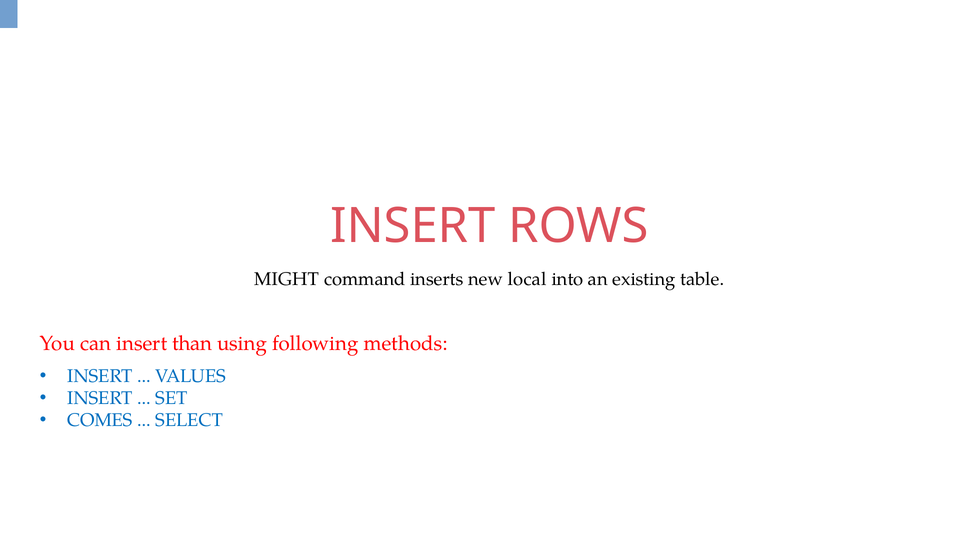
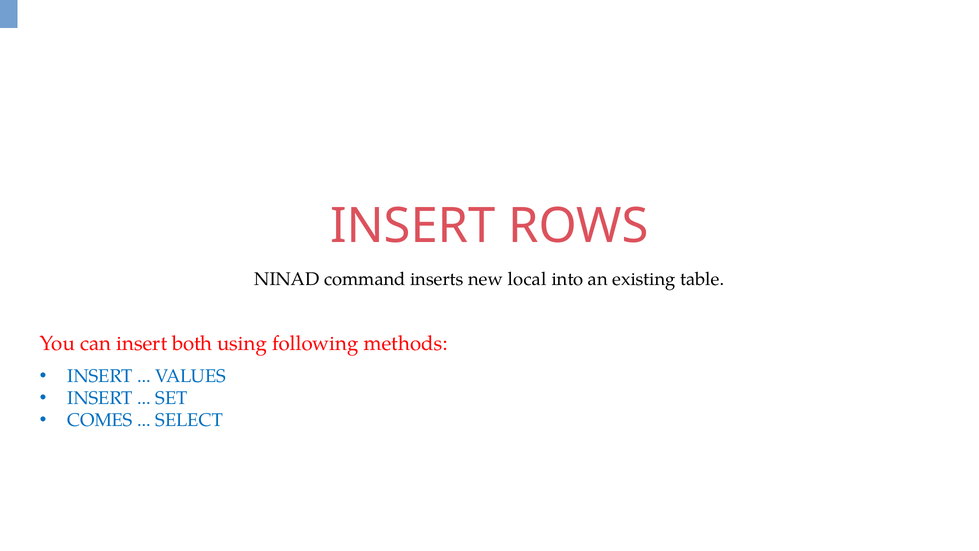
MIGHT: MIGHT -> NINAD
than: than -> both
